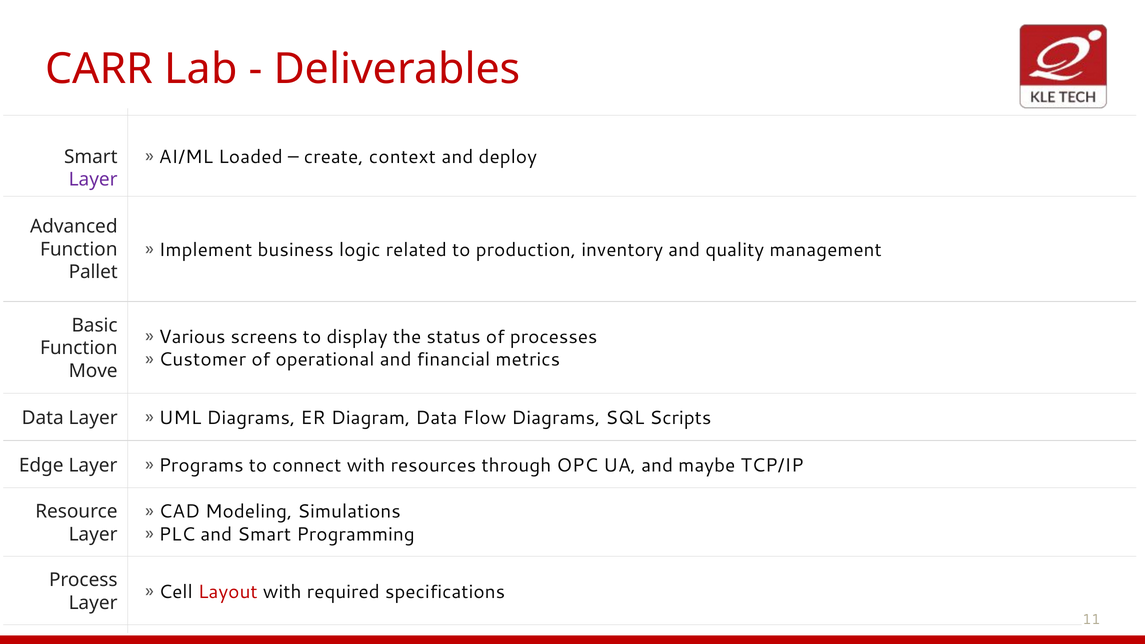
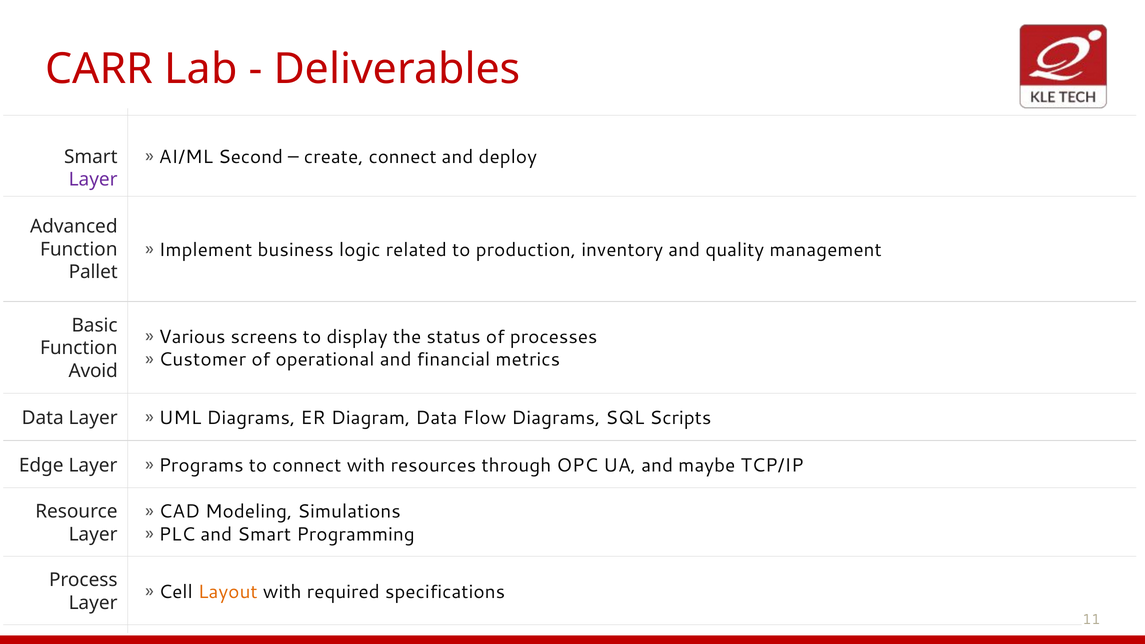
Loaded: Loaded -> Second
create context: context -> connect
Move: Move -> Avoid
Layout colour: red -> orange
